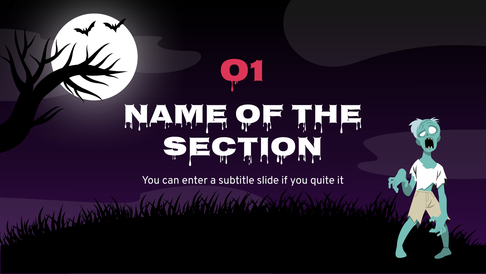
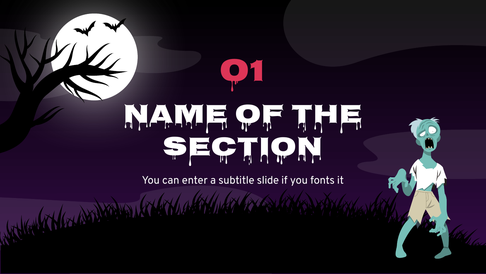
quite: quite -> fonts
